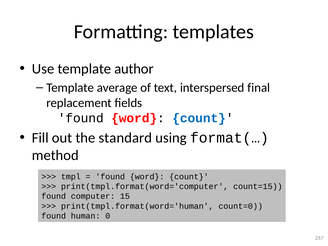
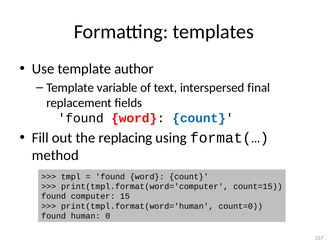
average: average -> variable
standard: standard -> replacing
